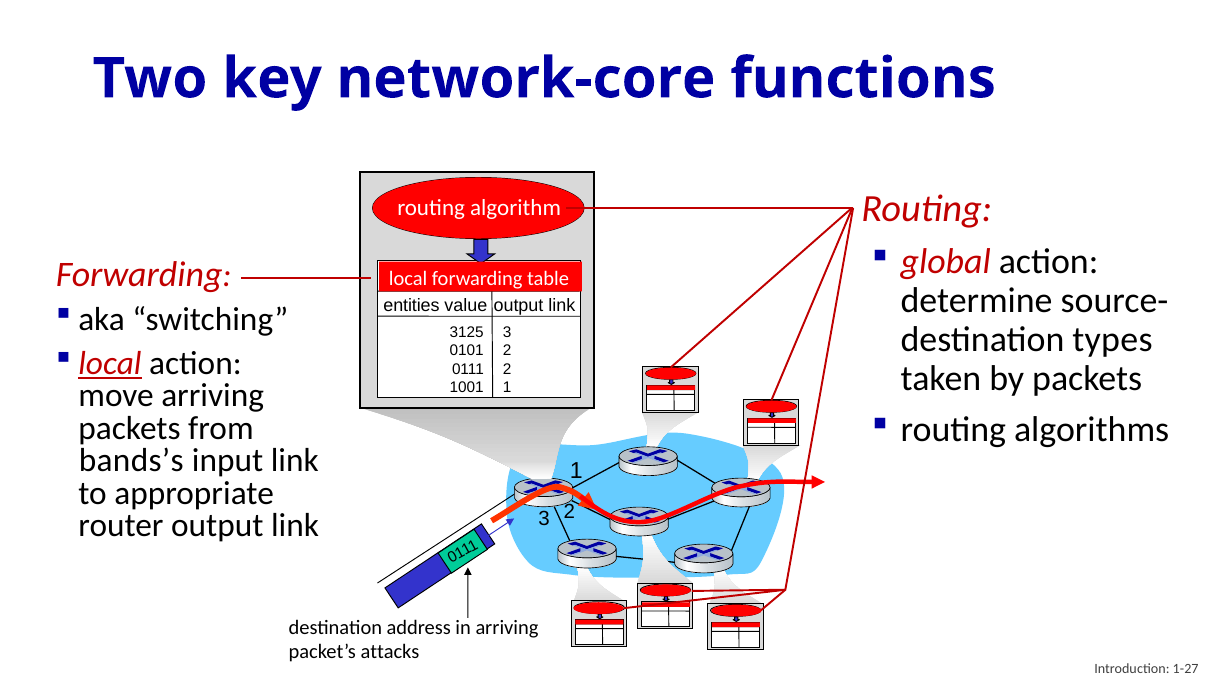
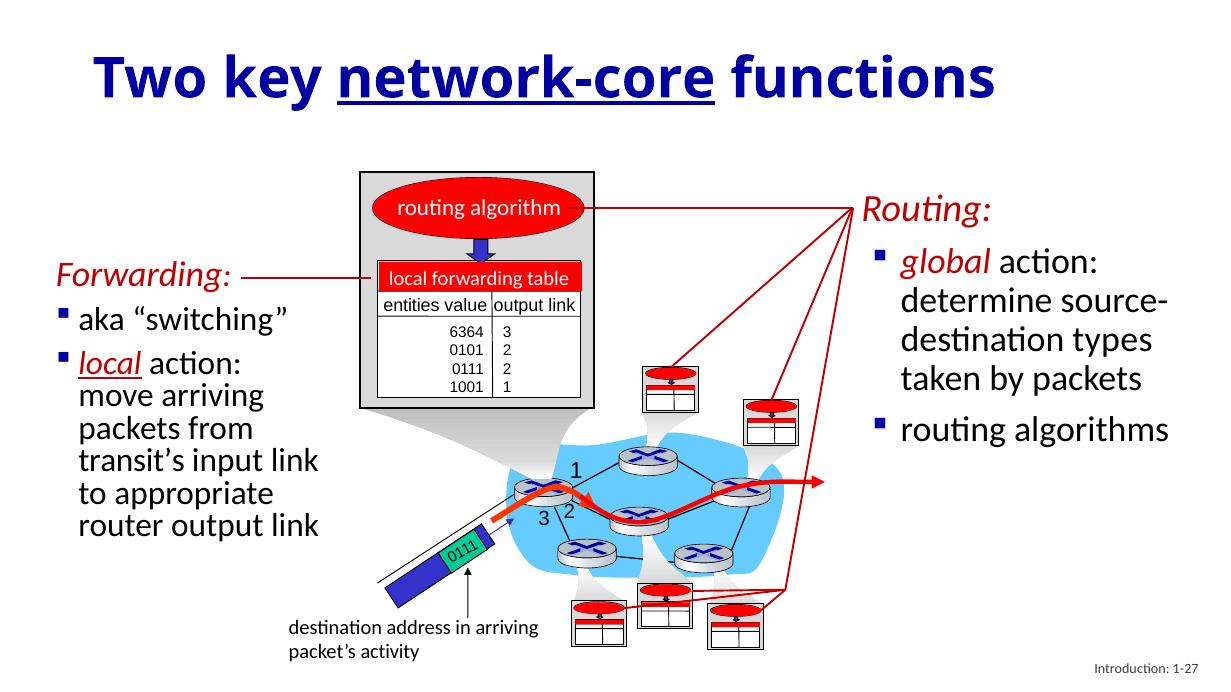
network-core underline: none -> present
3125: 3125 -> 6364
bands’s: bands’s -> transit’s
attacks: attacks -> activity
